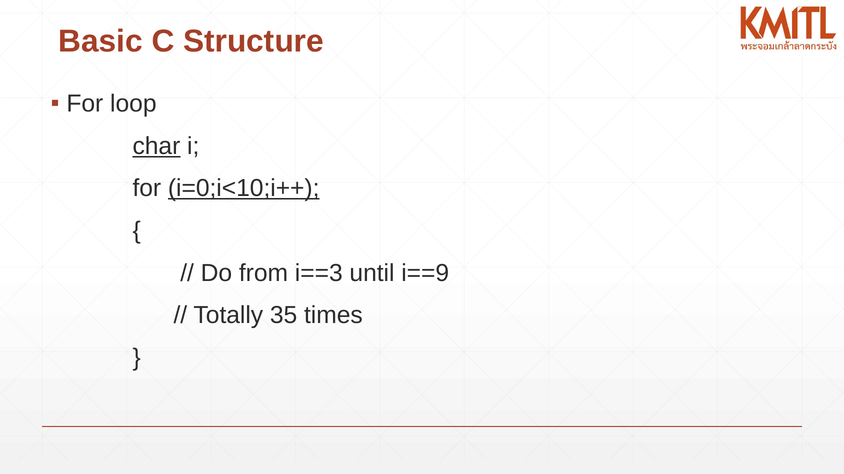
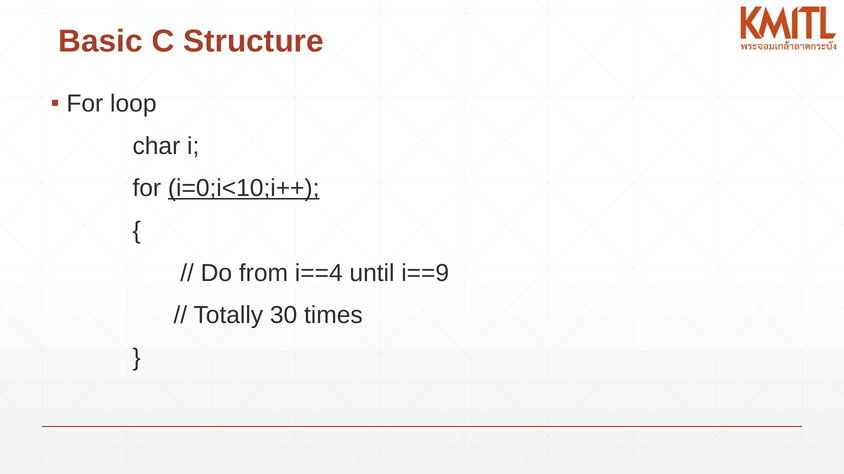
char underline: present -> none
i==3: i==3 -> i==4
35: 35 -> 30
